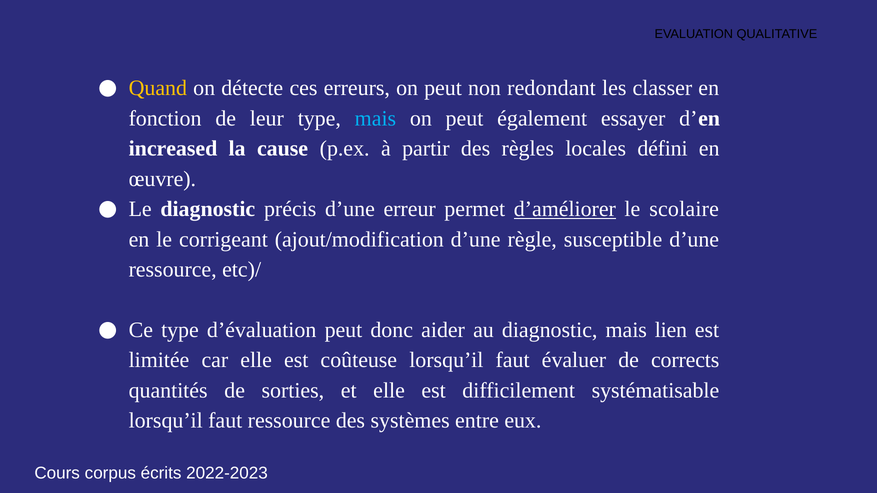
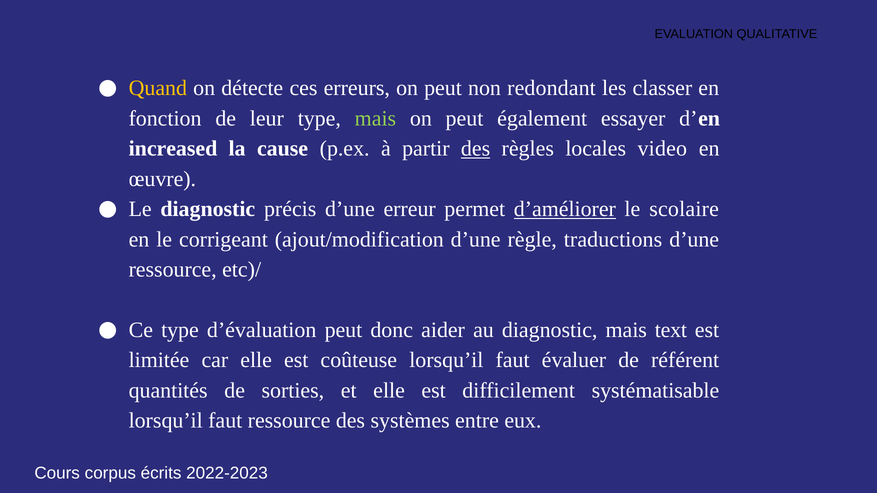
mais at (375, 118) colour: light blue -> light green
des at (476, 149) underline: none -> present
défini: défini -> video
susceptible: susceptible -> traductions
lien: lien -> text
corrects: corrects -> référent
